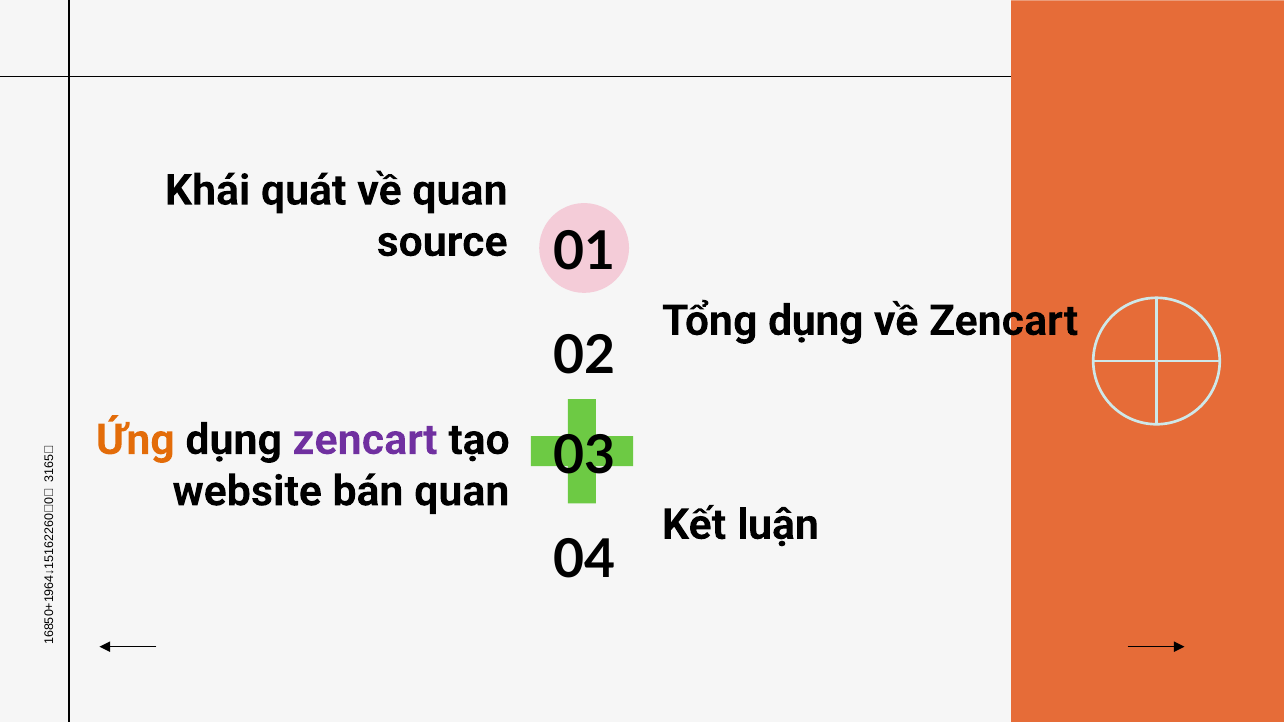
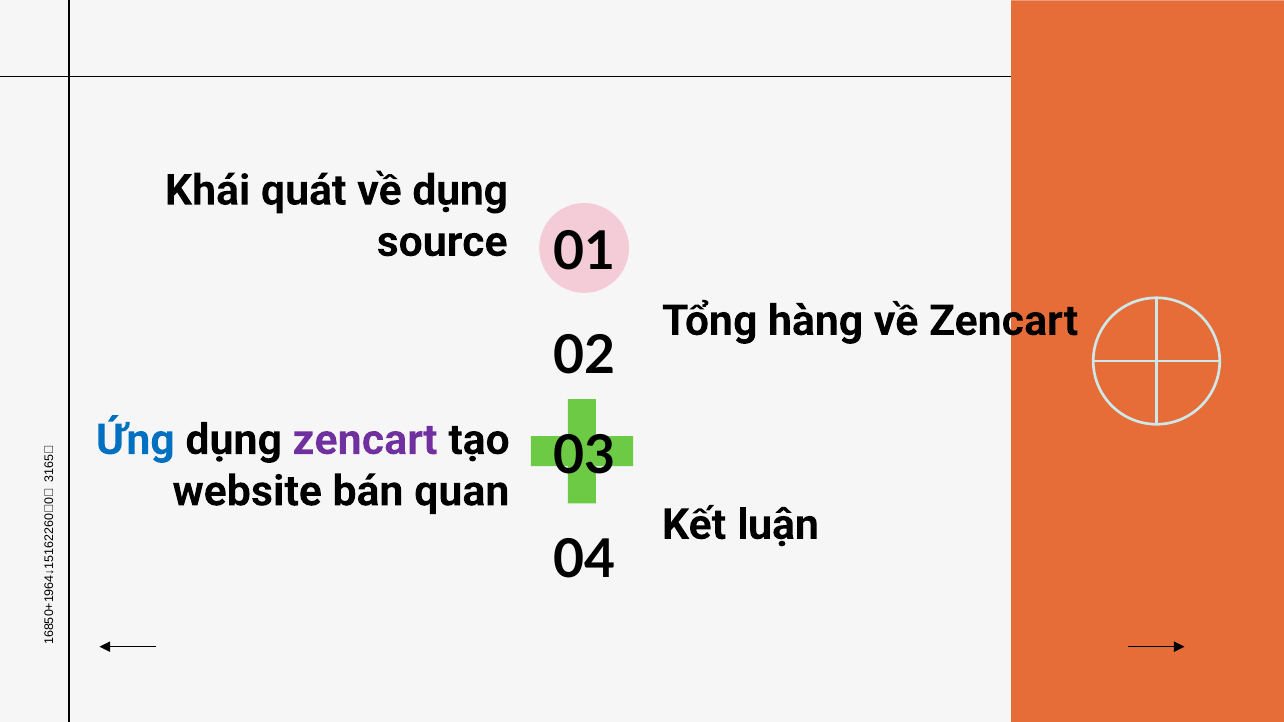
về quan: quan -> dụng
Tổng dụng: dụng -> hàng
Ứng colour: orange -> blue
